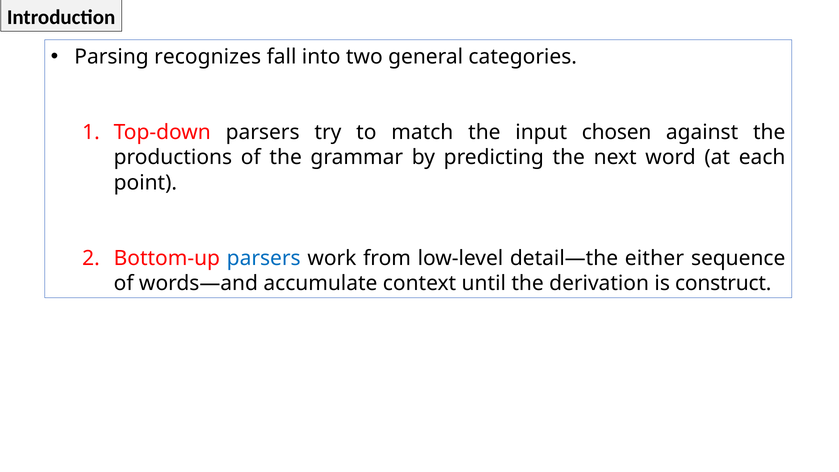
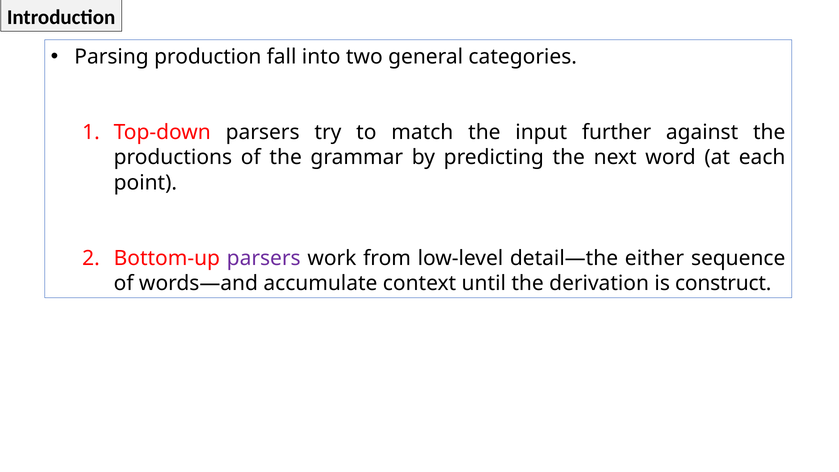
recognizes: recognizes -> production
chosen: chosen -> further
parsers at (264, 258) colour: blue -> purple
